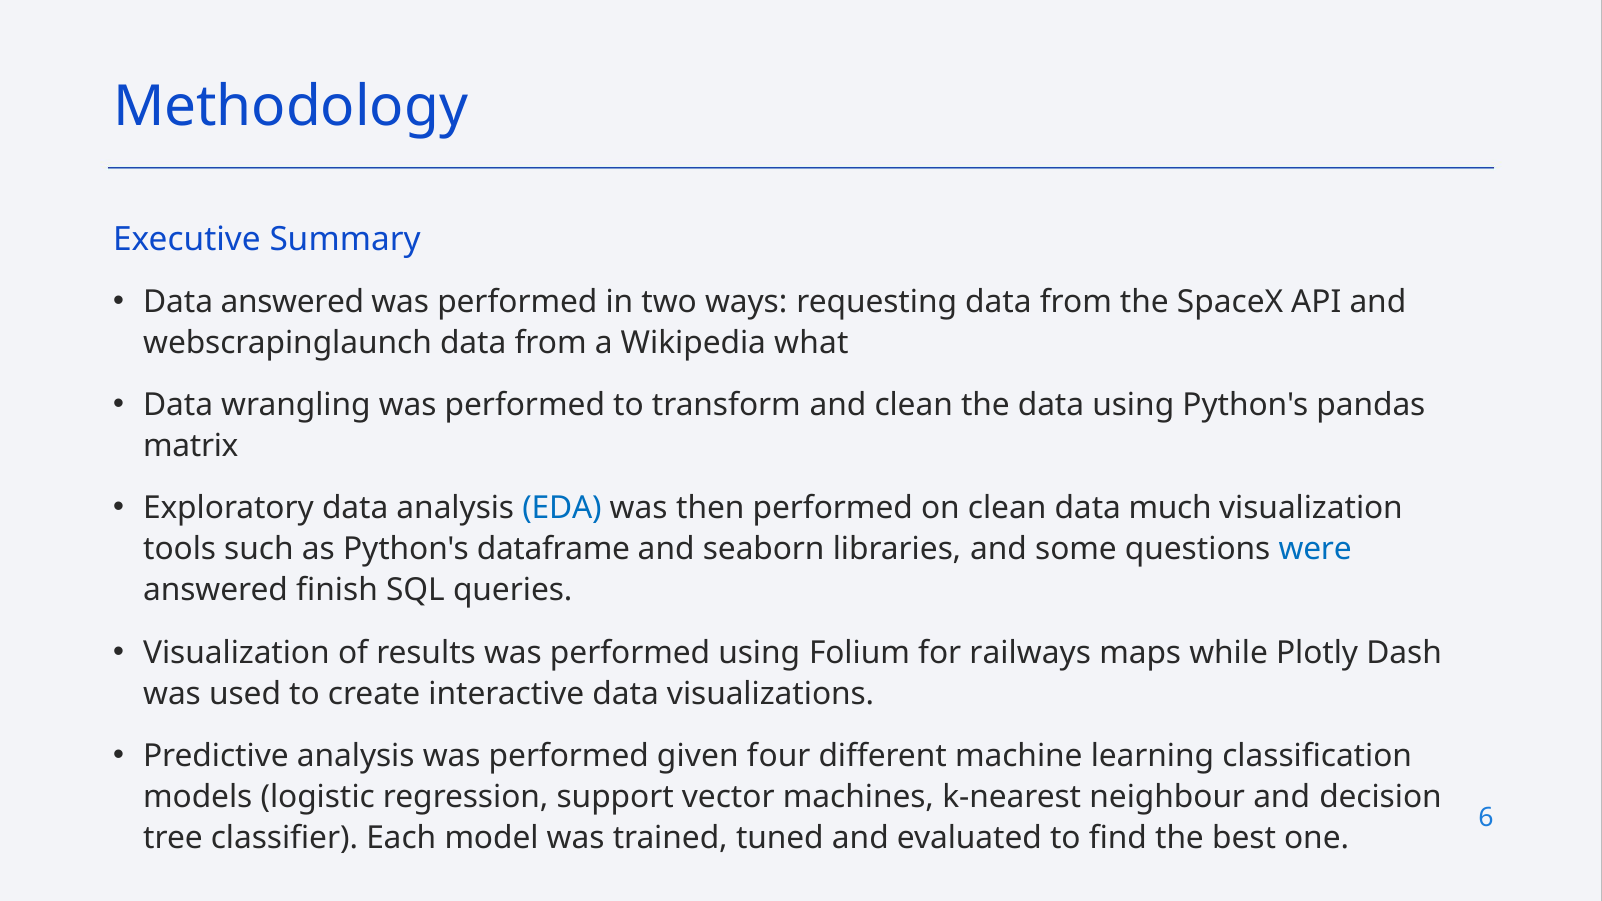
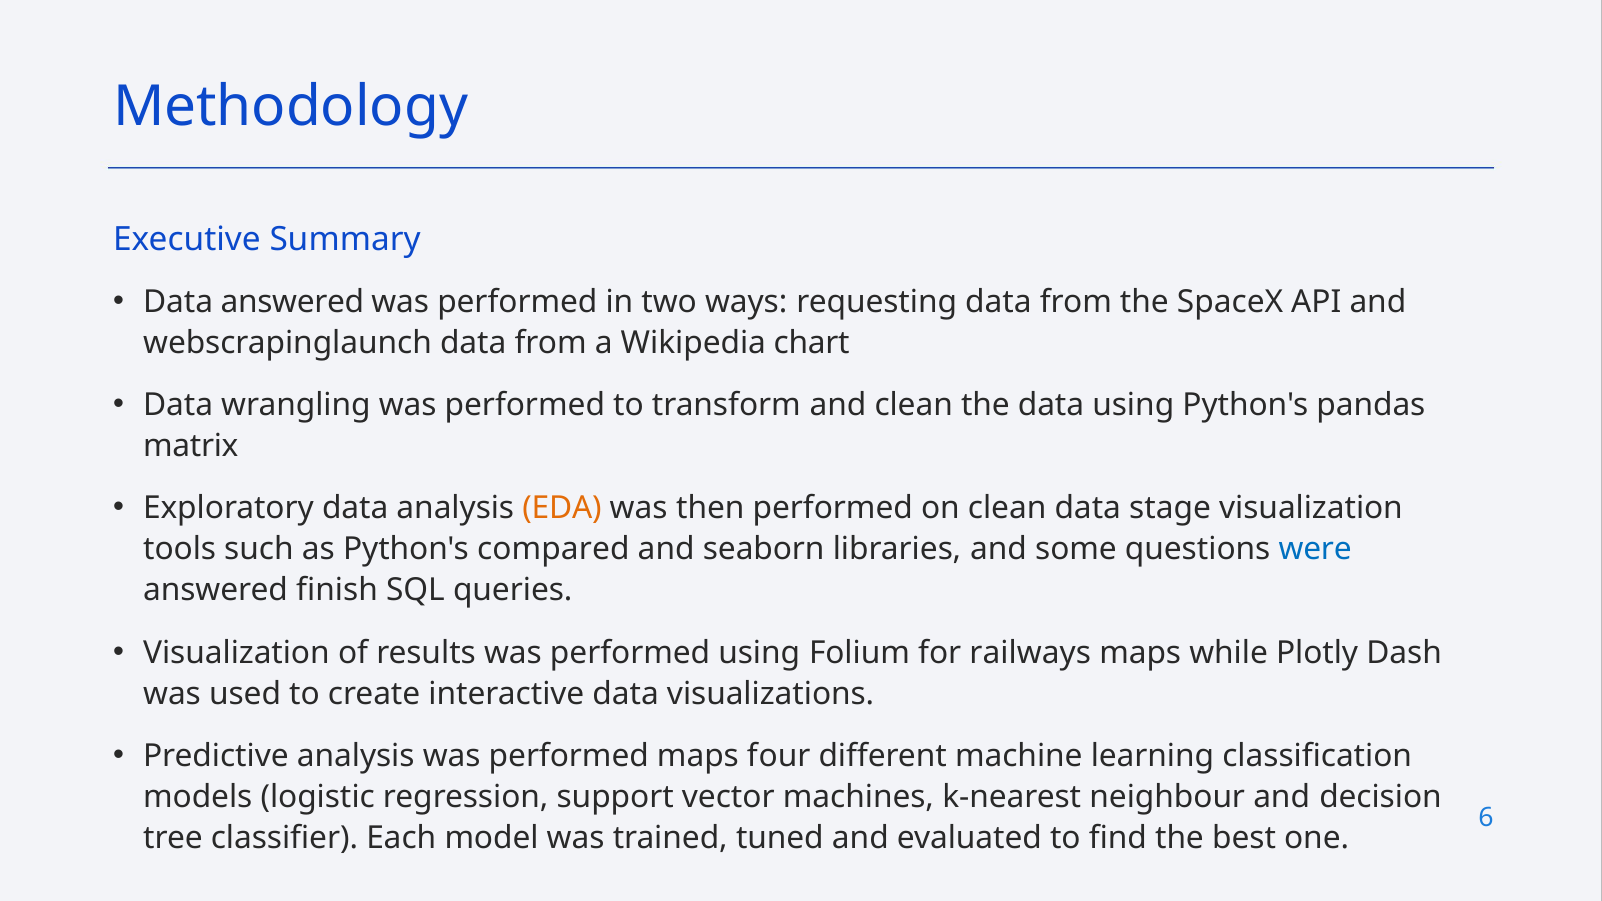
what: what -> chart
EDA colour: blue -> orange
much: much -> stage
dataframe: dataframe -> compared
performed given: given -> maps
